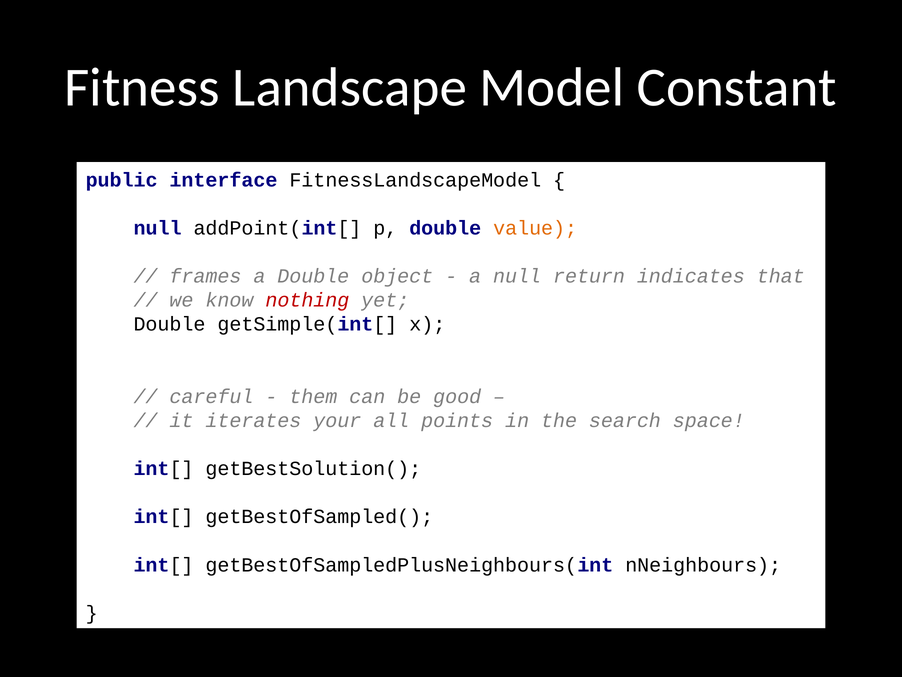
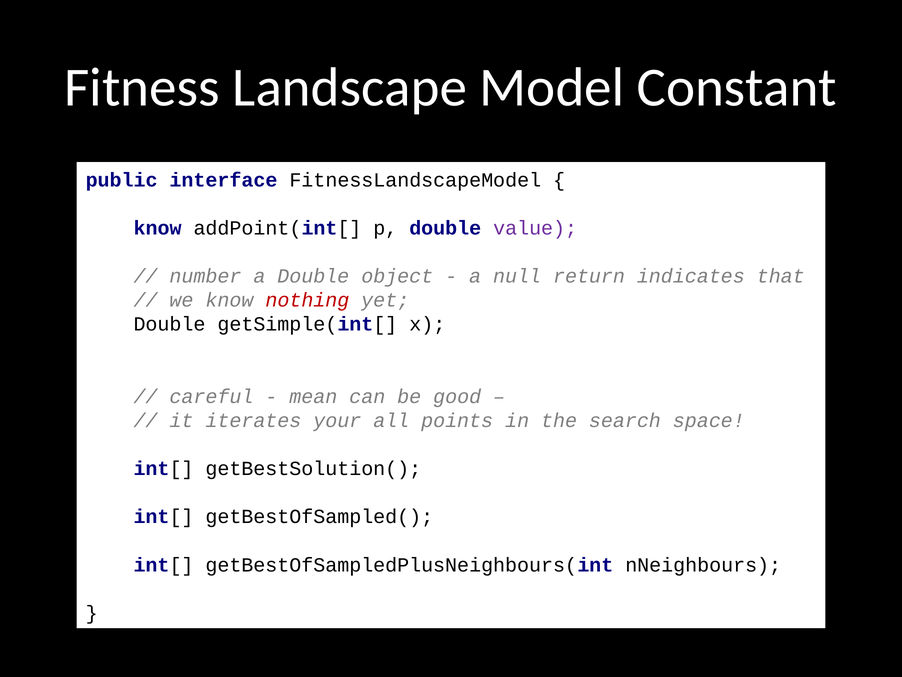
null at (158, 228): null -> know
value colour: orange -> purple
frames: frames -> number
them: them -> mean
